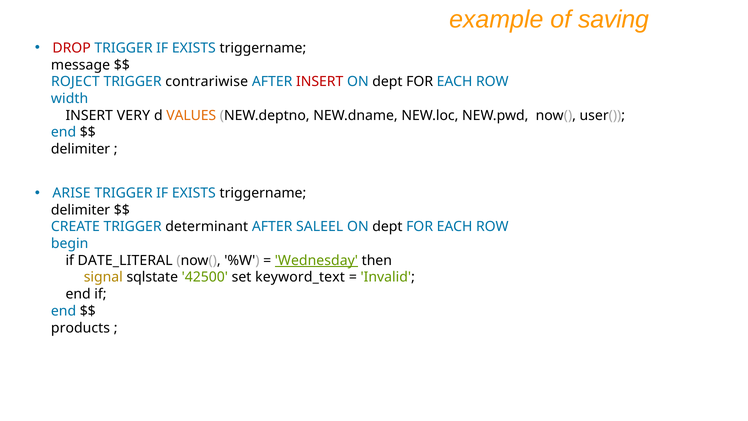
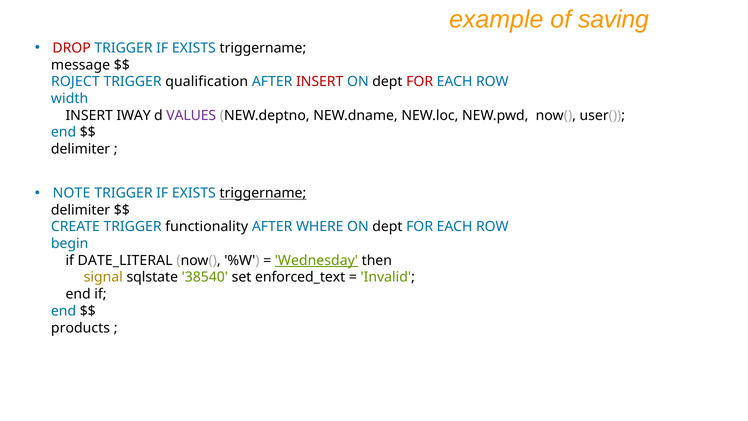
contrariwise: contrariwise -> qualification
FOR at (420, 82) colour: black -> red
VERY: VERY -> IWAY
VALUES colour: orange -> purple
ARISE: ARISE -> NOTE
triggername at (263, 193) underline: none -> present
determinant: determinant -> functionality
SALEEL: SALEEL -> WHERE
42500: 42500 -> 38540
keyword_text: keyword_text -> enforced_text
